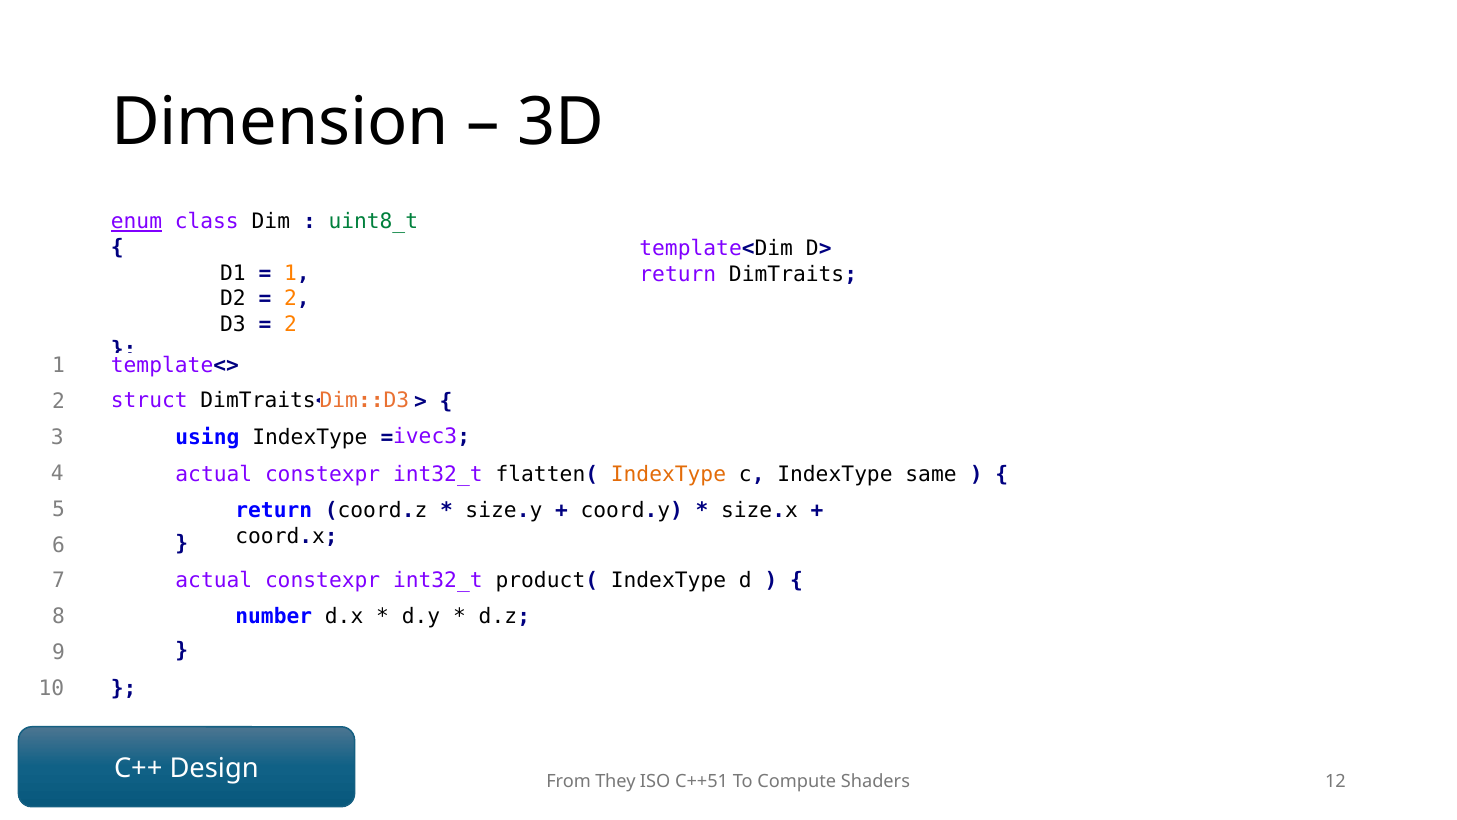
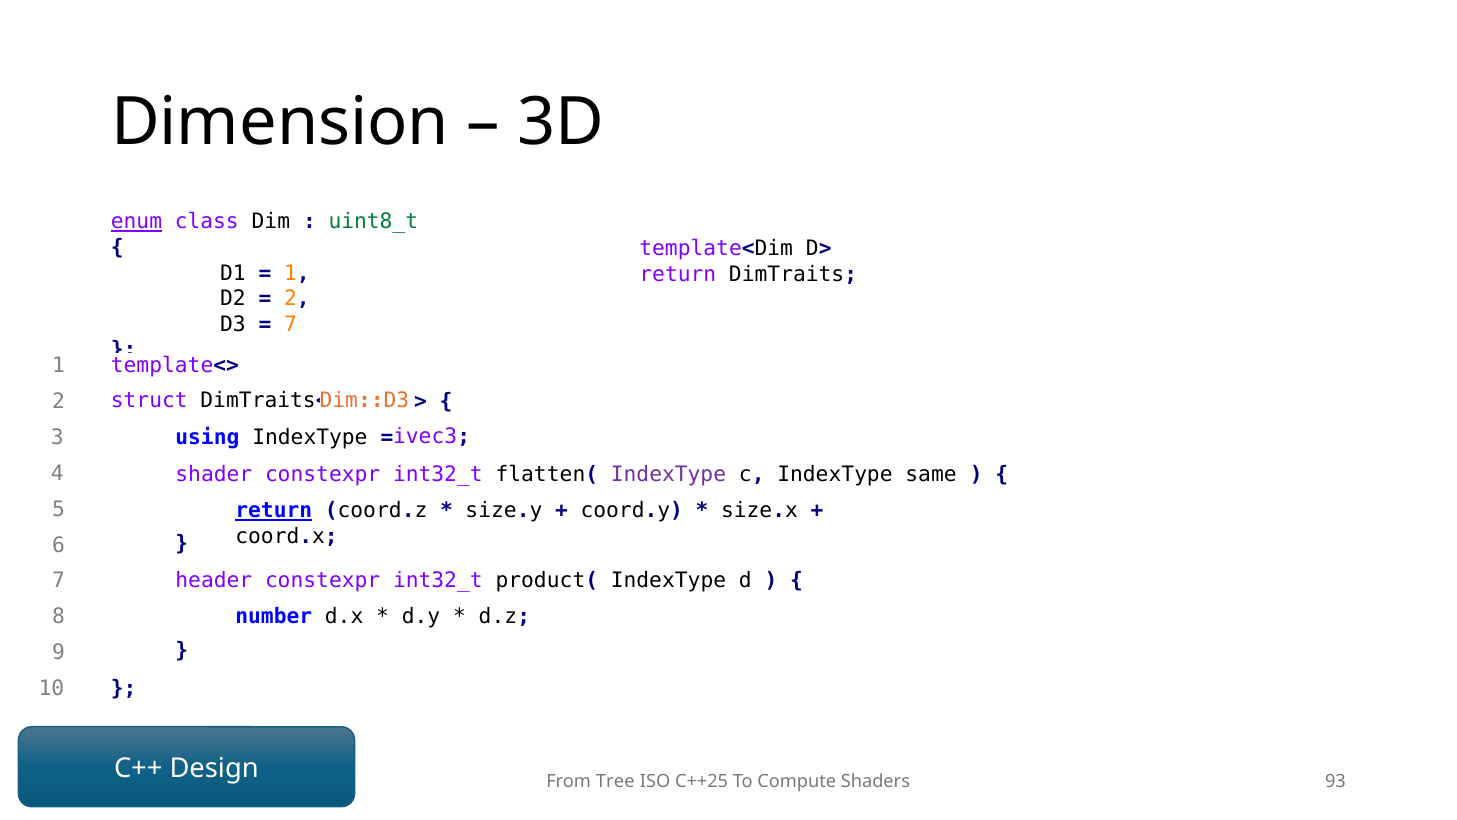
2 at (290, 324): 2 -> 7
actual at (214, 474): actual -> shader
IndexType at (668, 474) colour: orange -> purple
return at (274, 511) underline: none -> present
actual at (214, 580): actual -> header
They: They -> Tree
C++51: C++51 -> C++25
12: 12 -> 93
